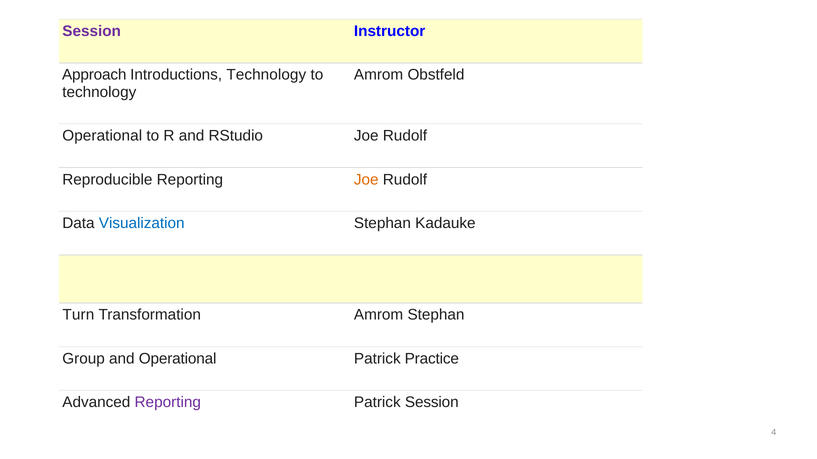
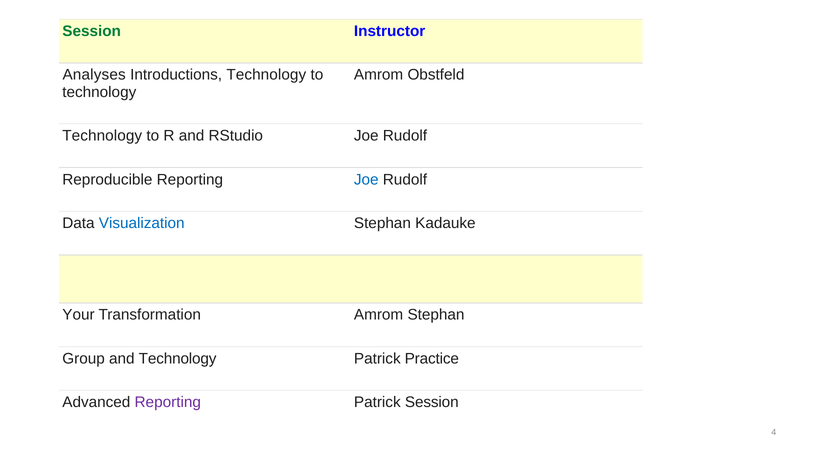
Session at (92, 31) colour: purple -> green
Approach: Approach -> Analyses
Operational at (102, 136): Operational -> Technology
Joe at (366, 180) colour: orange -> blue
Turn: Turn -> Your
and Operational: Operational -> Technology
